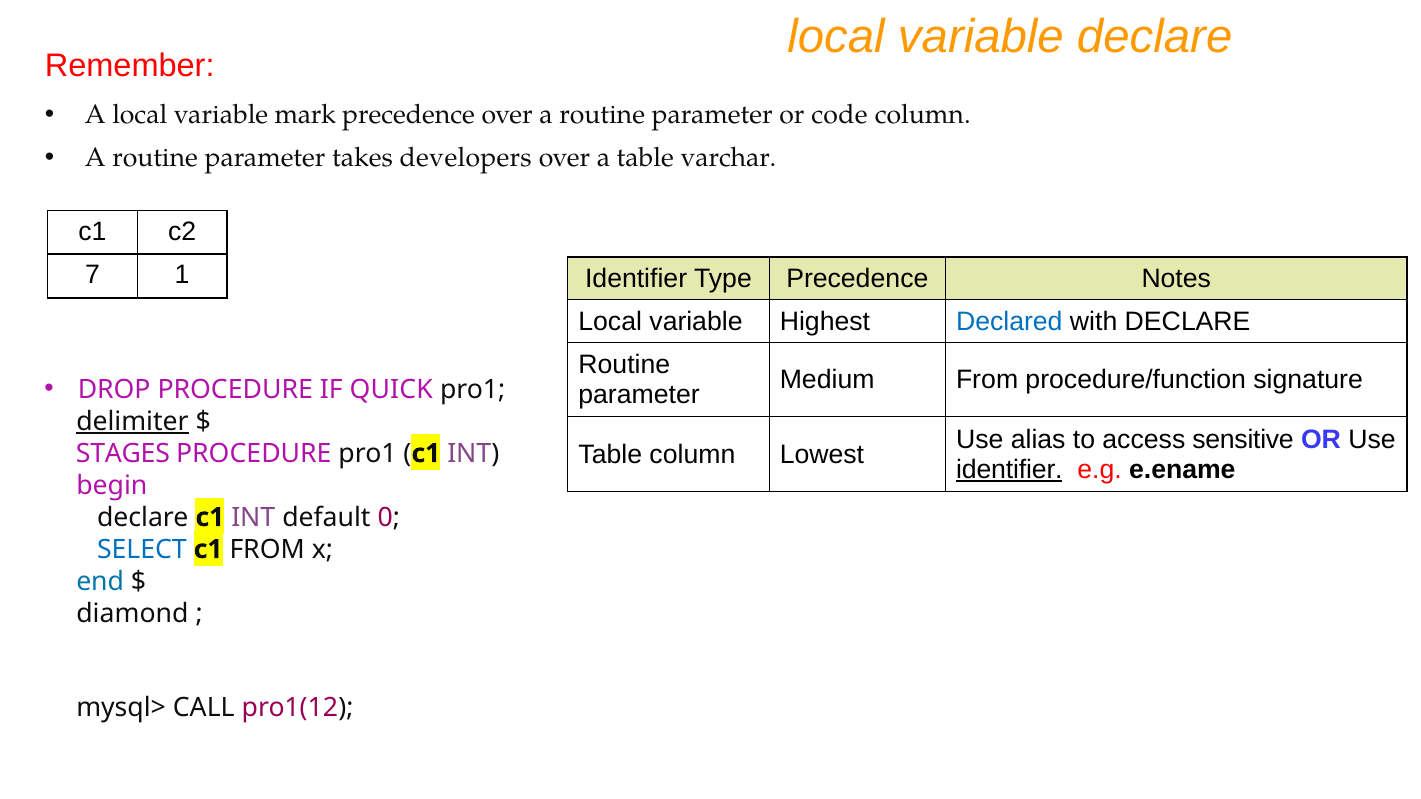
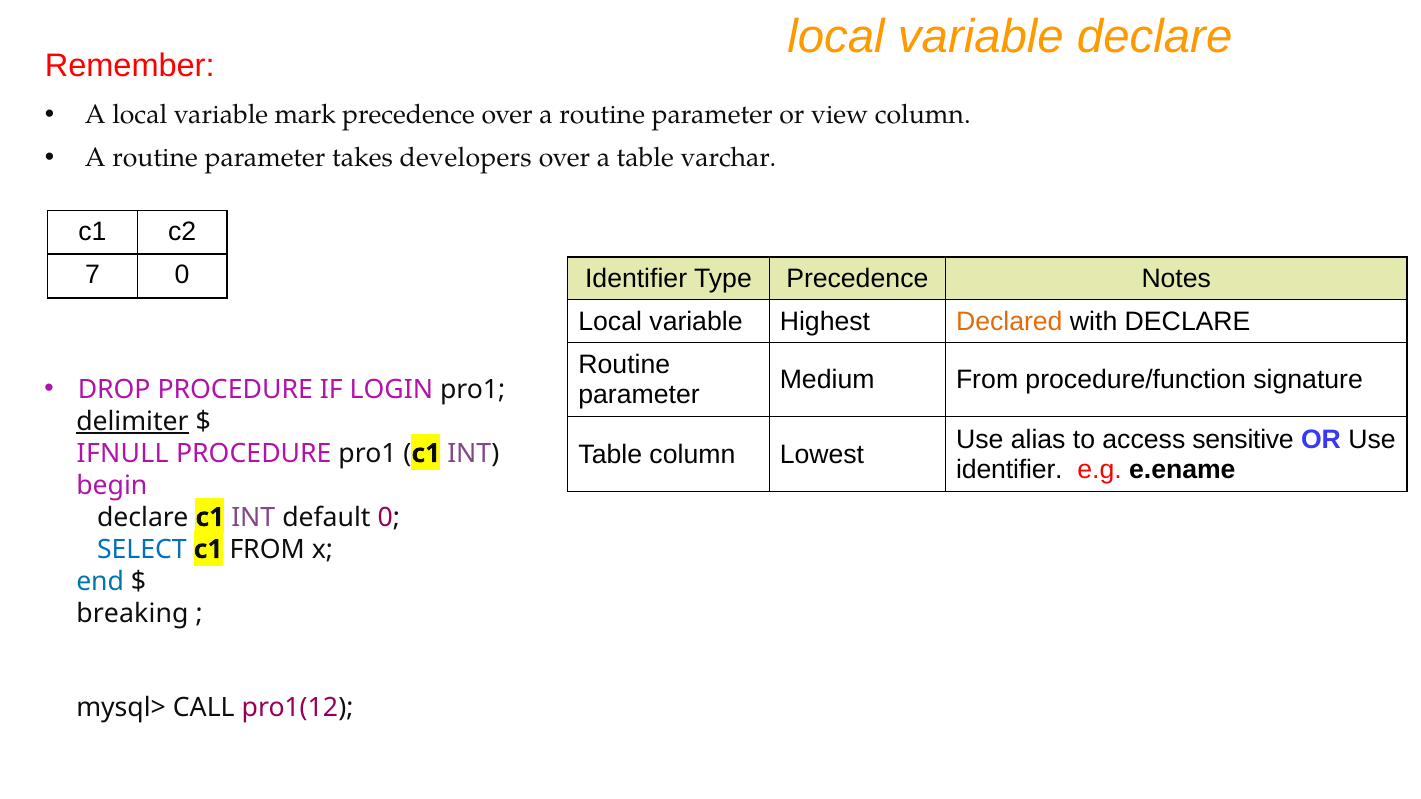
code: code -> view
7 1: 1 -> 0
Declared colour: blue -> orange
QUICK: QUICK -> LOGIN
STAGES: STAGES -> IFNULL
identifier at (1009, 470) underline: present -> none
diamond: diamond -> breaking
